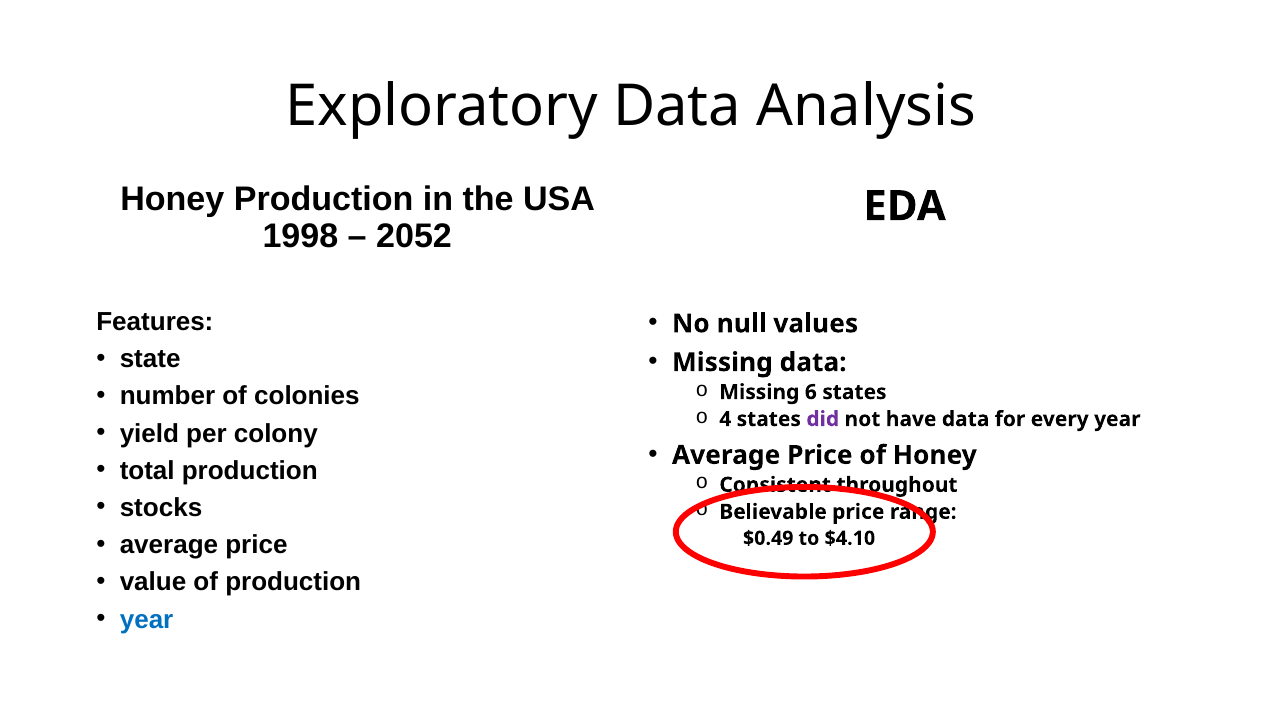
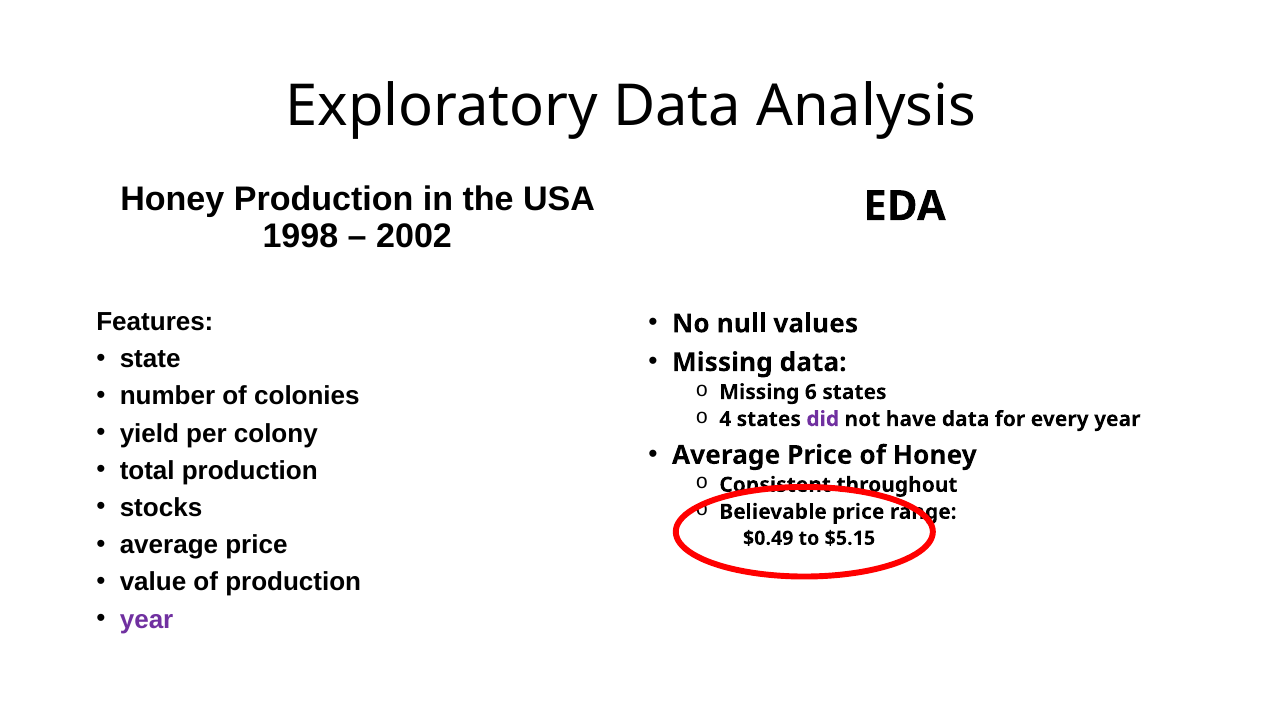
2052: 2052 -> 2002
$4.10: $4.10 -> $5.15
year at (147, 619) colour: blue -> purple
